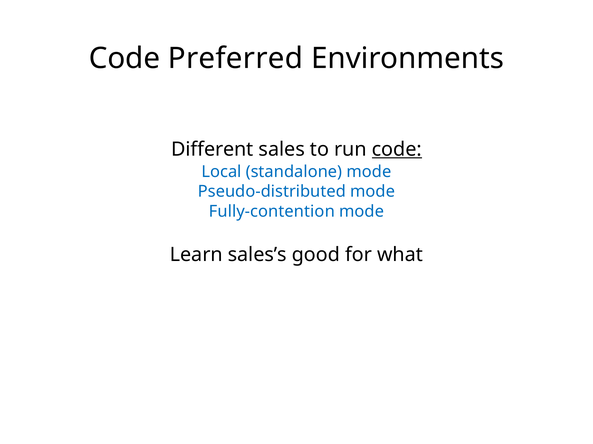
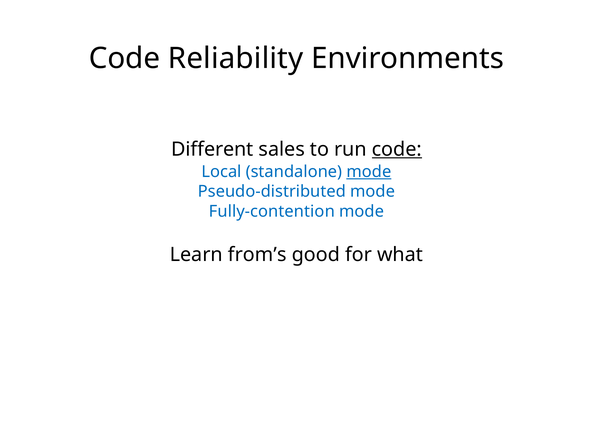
Preferred: Preferred -> Reliability
mode at (369, 172) underline: none -> present
sales’s: sales’s -> from’s
